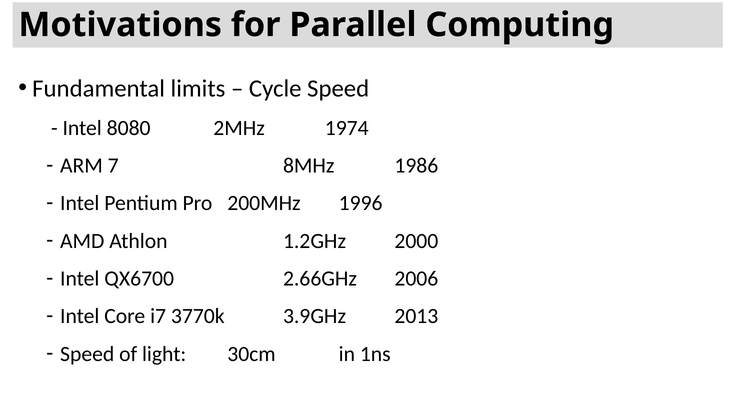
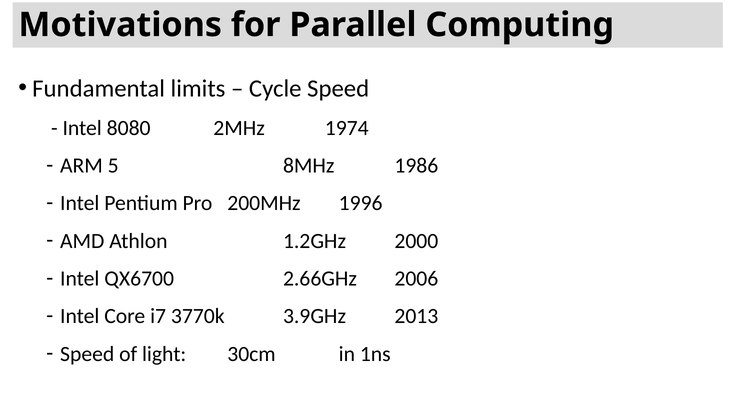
7: 7 -> 5
